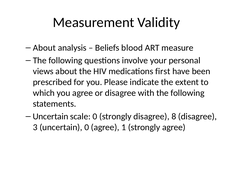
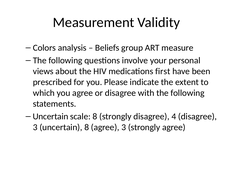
About at (44, 48): About -> Colors
blood: blood -> group
scale 0: 0 -> 8
8: 8 -> 4
uncertain 0: 0 -> 8
agree 1: 1 -> 3
